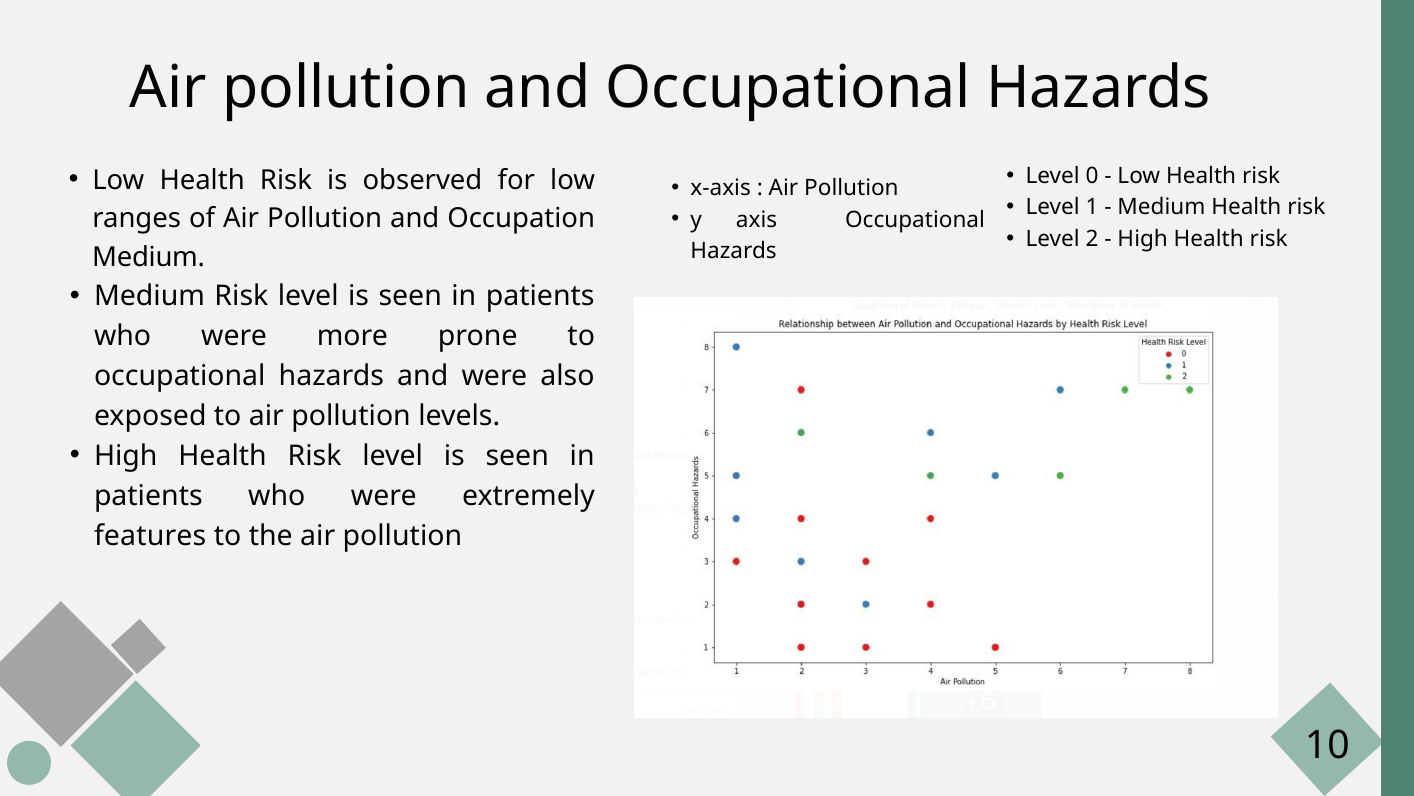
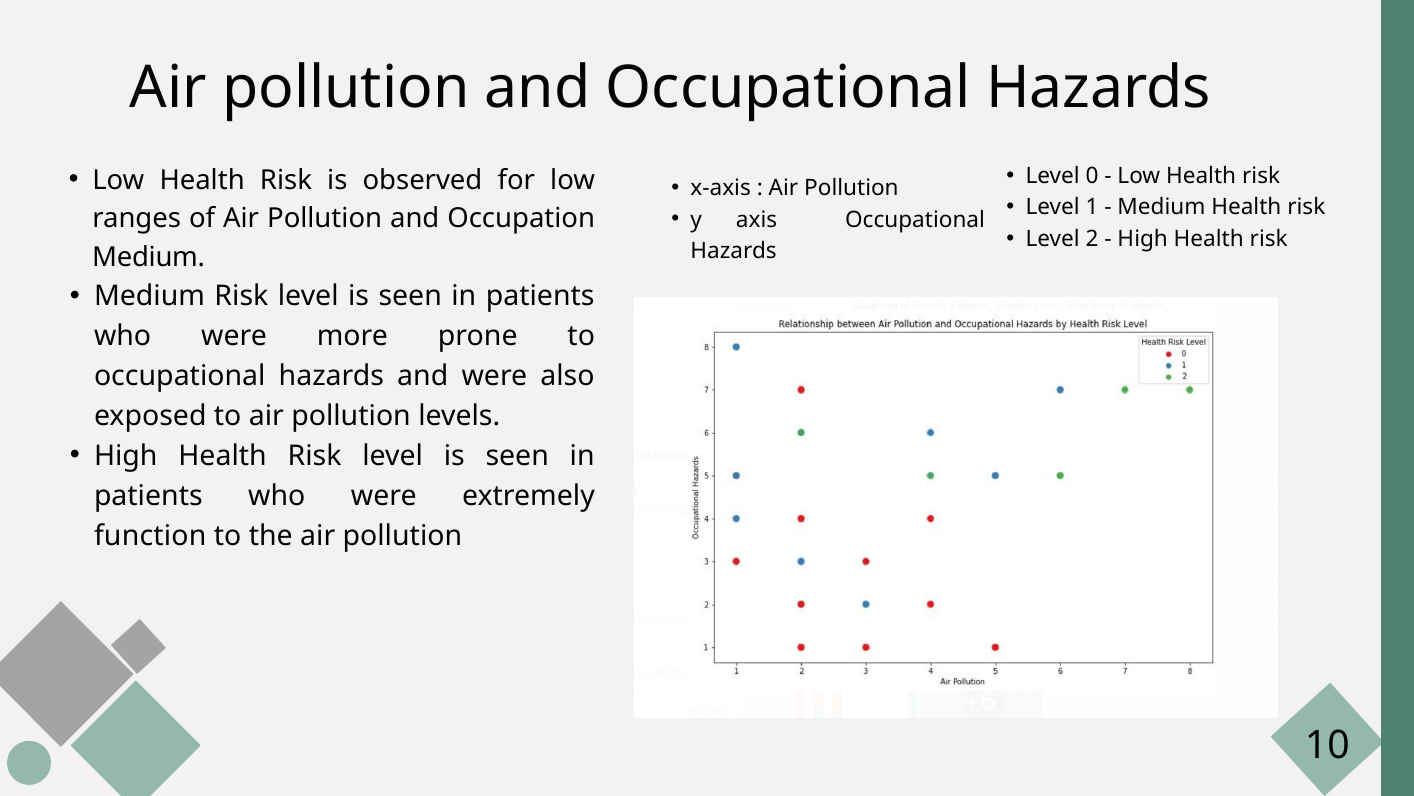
features: features -> function
